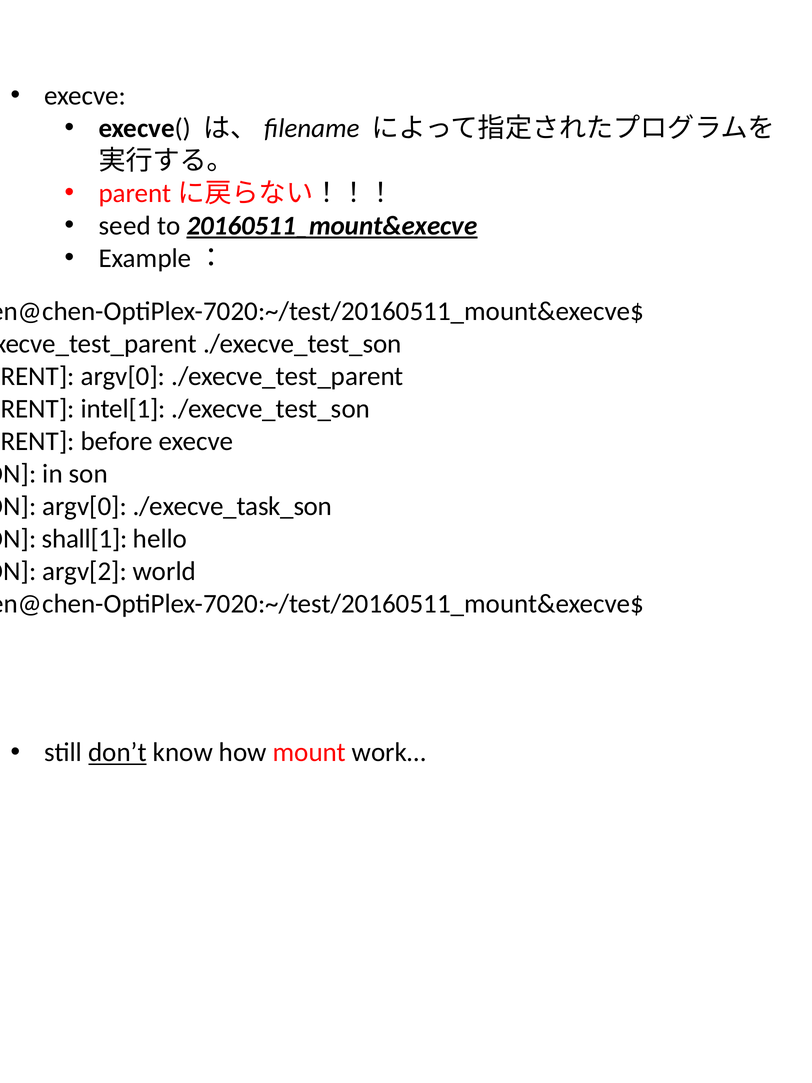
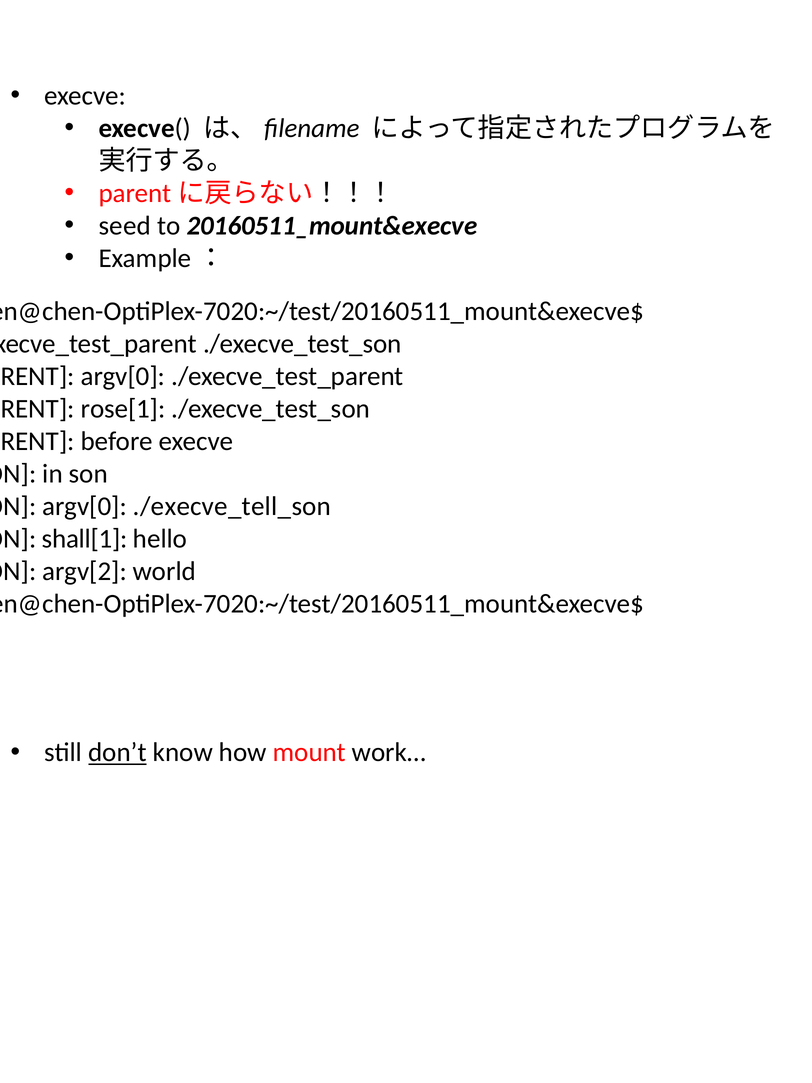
20160511_mount&execve underline: present -> none
intel[1: intel[1 -> rose[1
./execve_task_son: ./execve_task_son -> ./execve_tell_son
